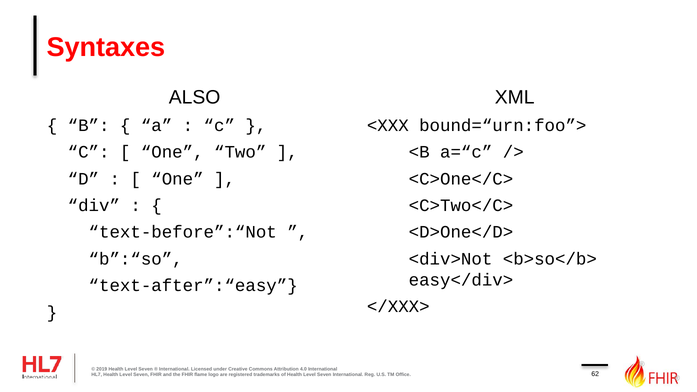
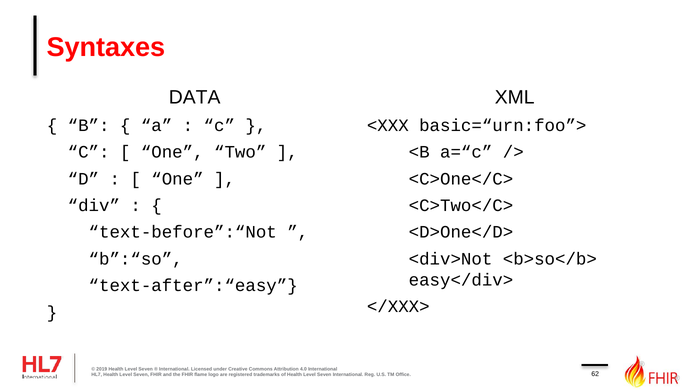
ALSO: ALSO -> DATA
bound=“urn:foo”>: bound=“urn:foo”> -> basic=“urn:foo”>
